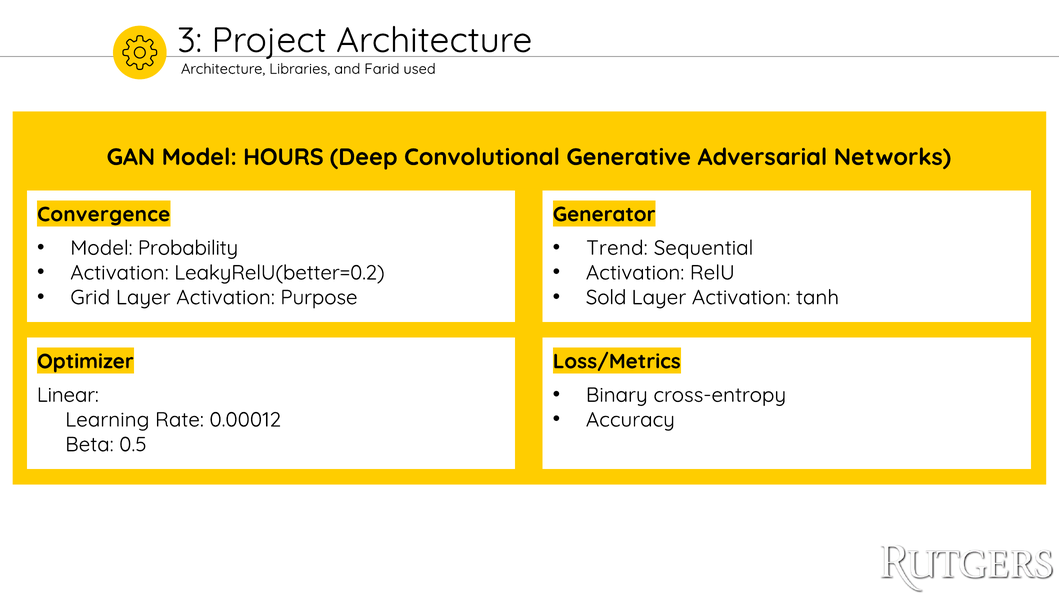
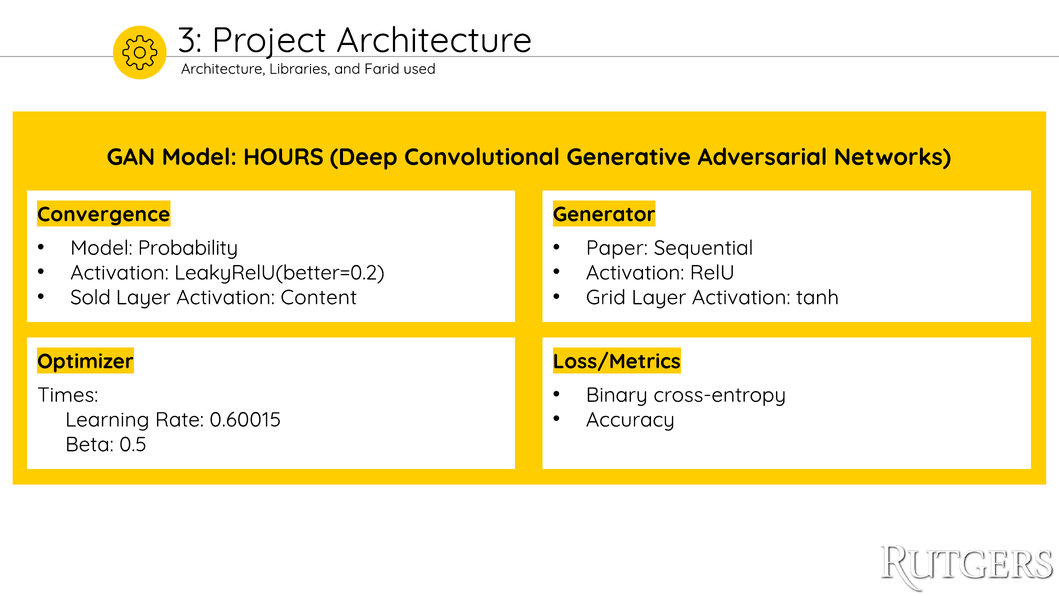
Trend: Trend -> Paper
Grid: Grid -> Sold
Purpose: Purpose -> Content
Sold: Sold -> Grid
Linear: Linear -> Times
0.00012: 0.00012 -> 0.60015
